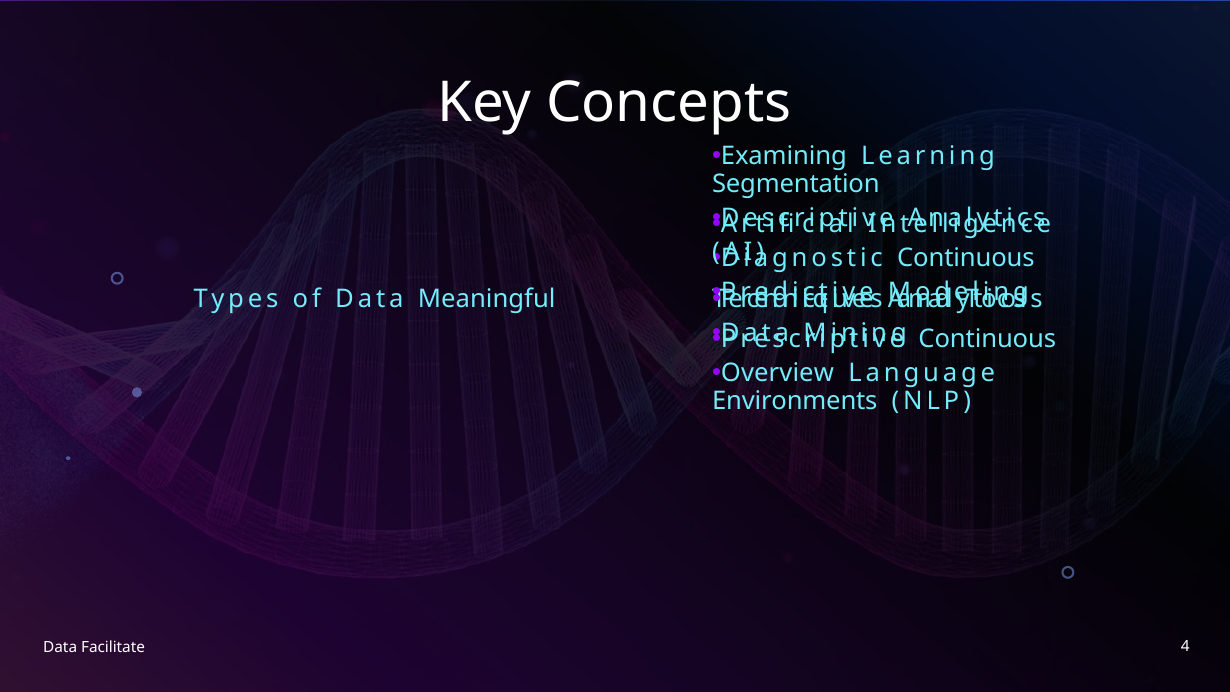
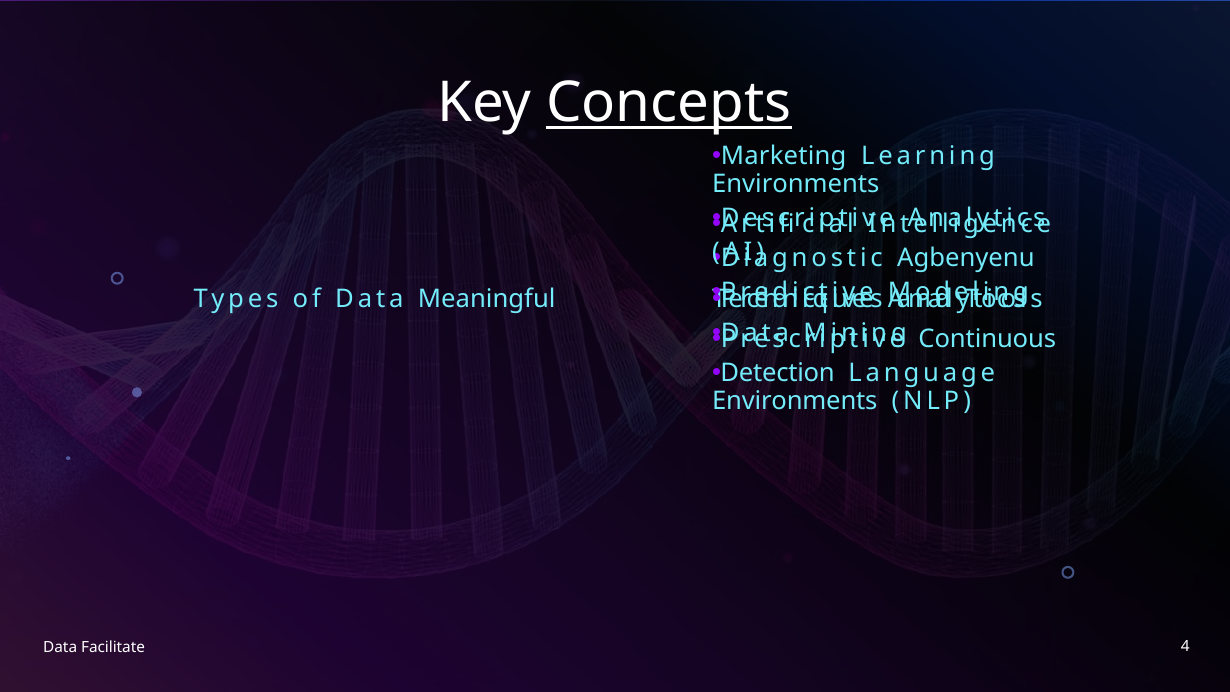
Concepts underline: none -> present
Examining: Examining -> Marketing
Segmentation at (796, 184): Segmentation -> Environments
Continuous at (966, 258): Continuous -> Agbenyenu
Overview: Overview -> Detection
